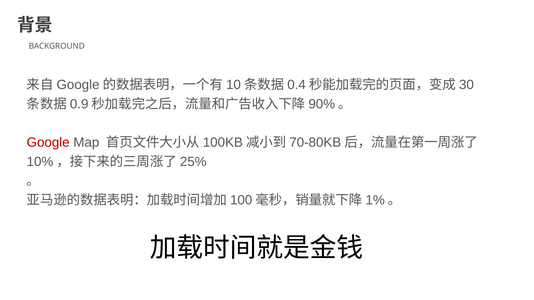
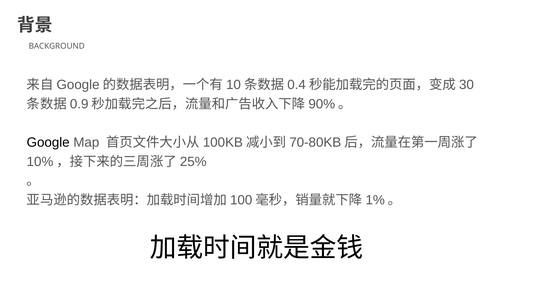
Google colour: red -> black
